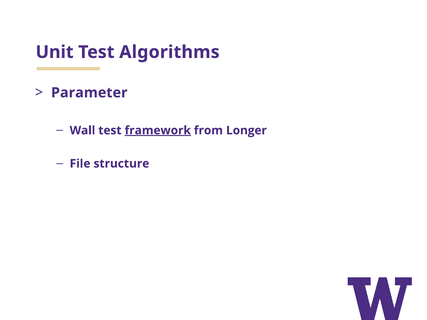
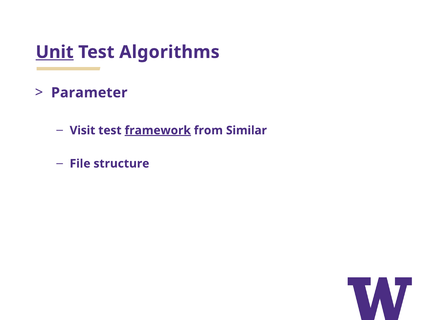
Unit underline: none -> present
Wall: Wall -> Visit
Longer: Longer -> Similar
